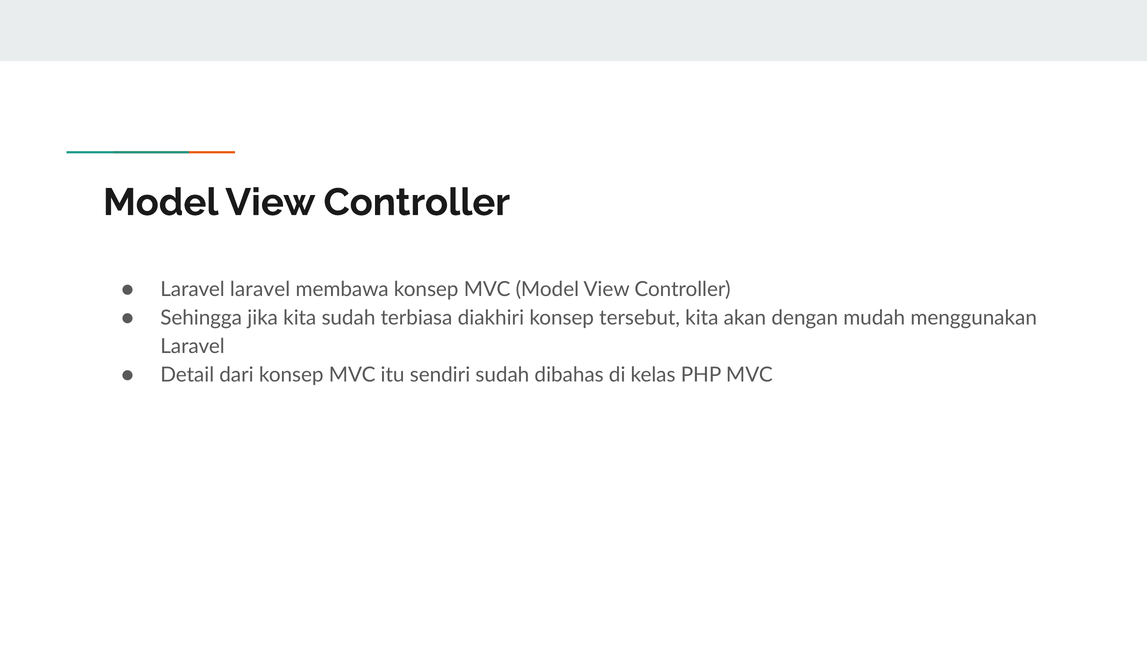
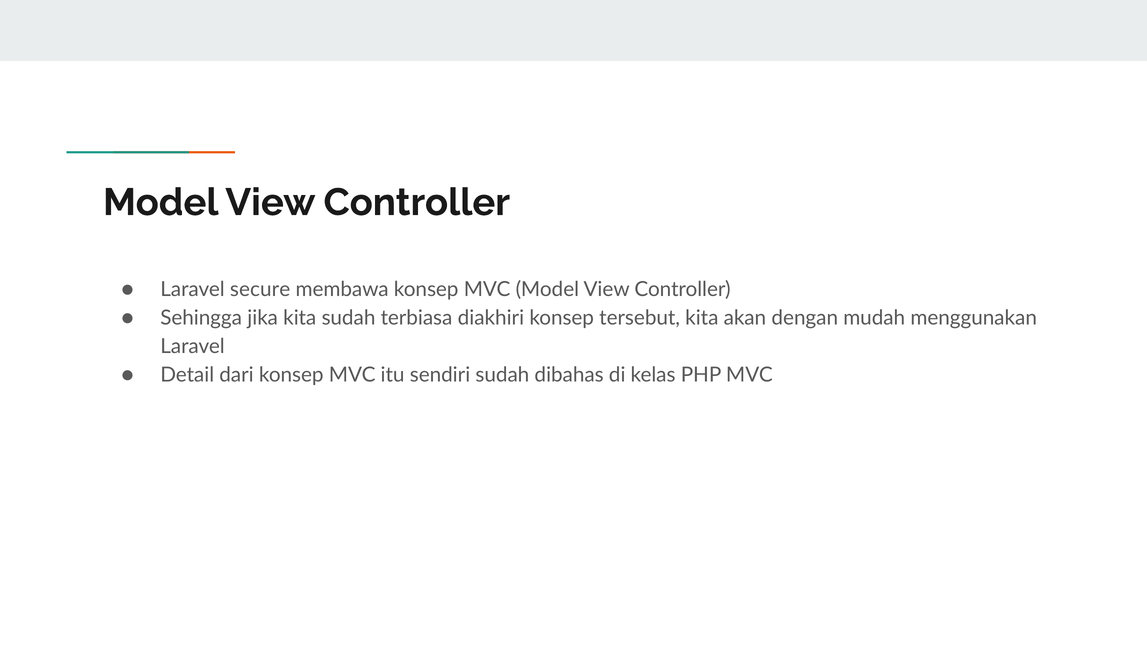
Laravel laravel: laravel -> secure
